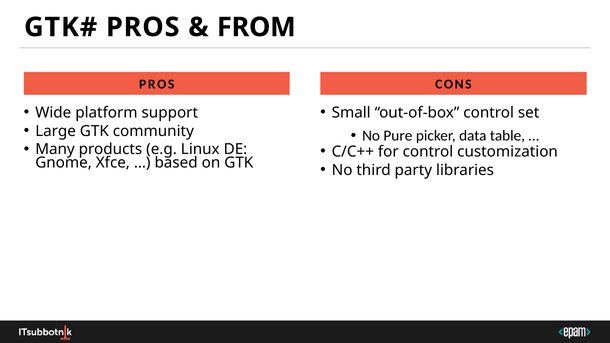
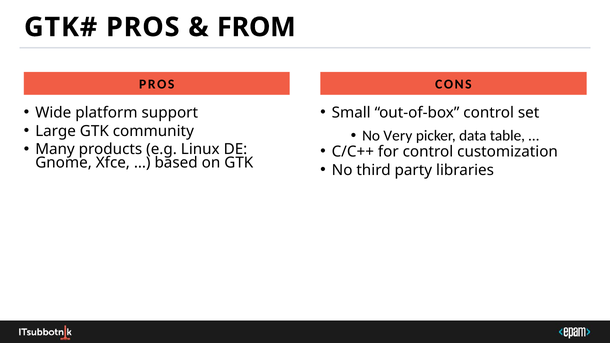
Pure: Pure -> Very
